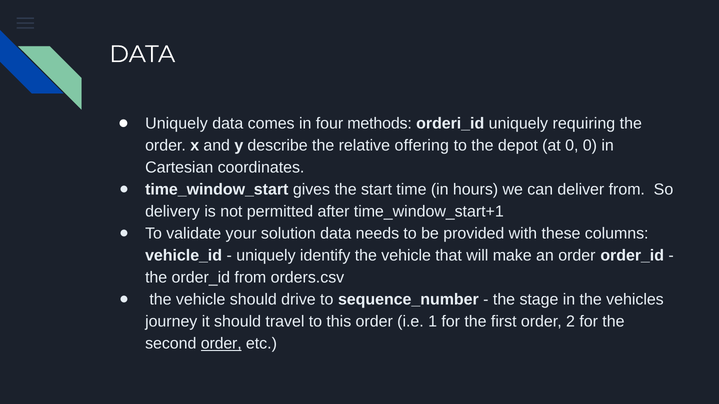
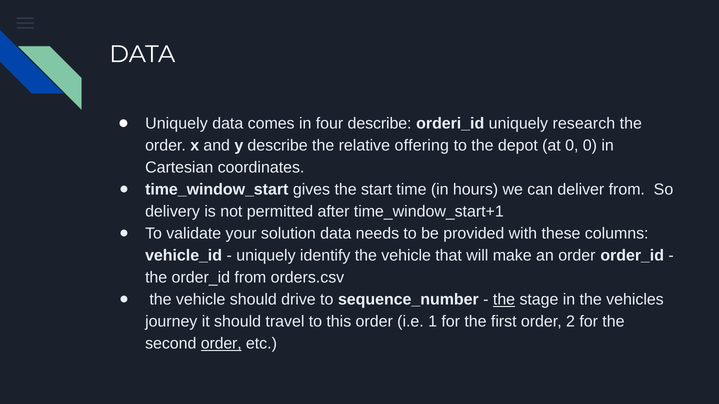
four methods: methods -> describe
requiring: requiring -> research
the at (504, 300) underline: none -> present
